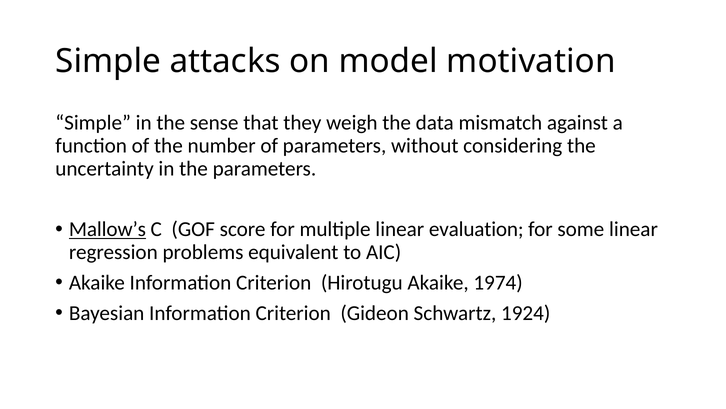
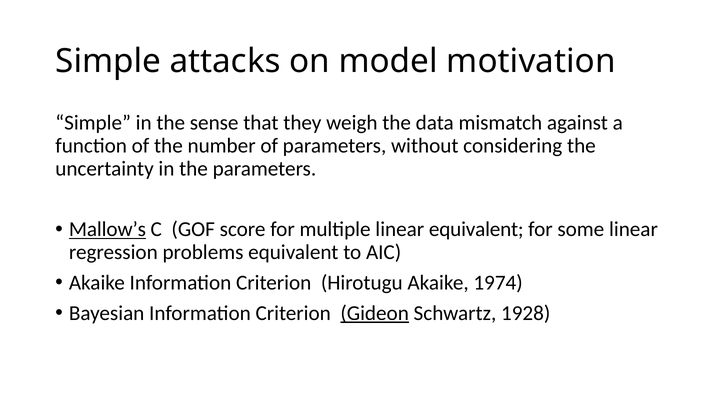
linear evaluation: evaluation -> equivalent
Gideon underline: none -> present
1924: 1924 -> 1928
